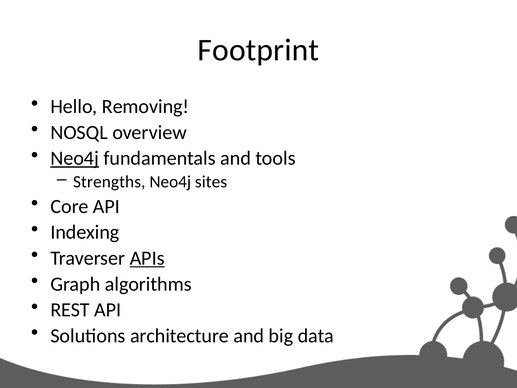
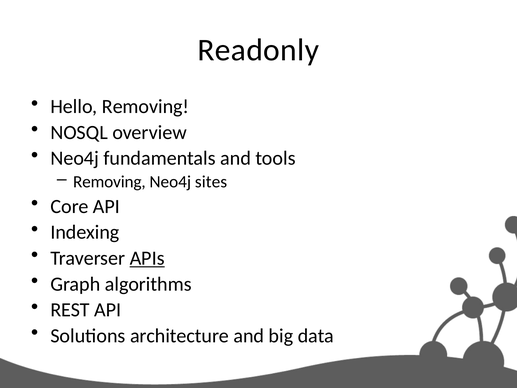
Footprint: Footprint -> Readonly
Neo4j at (75, 158) underline: present -> none
Strengths at (109, 182): Strengths -> Removing
